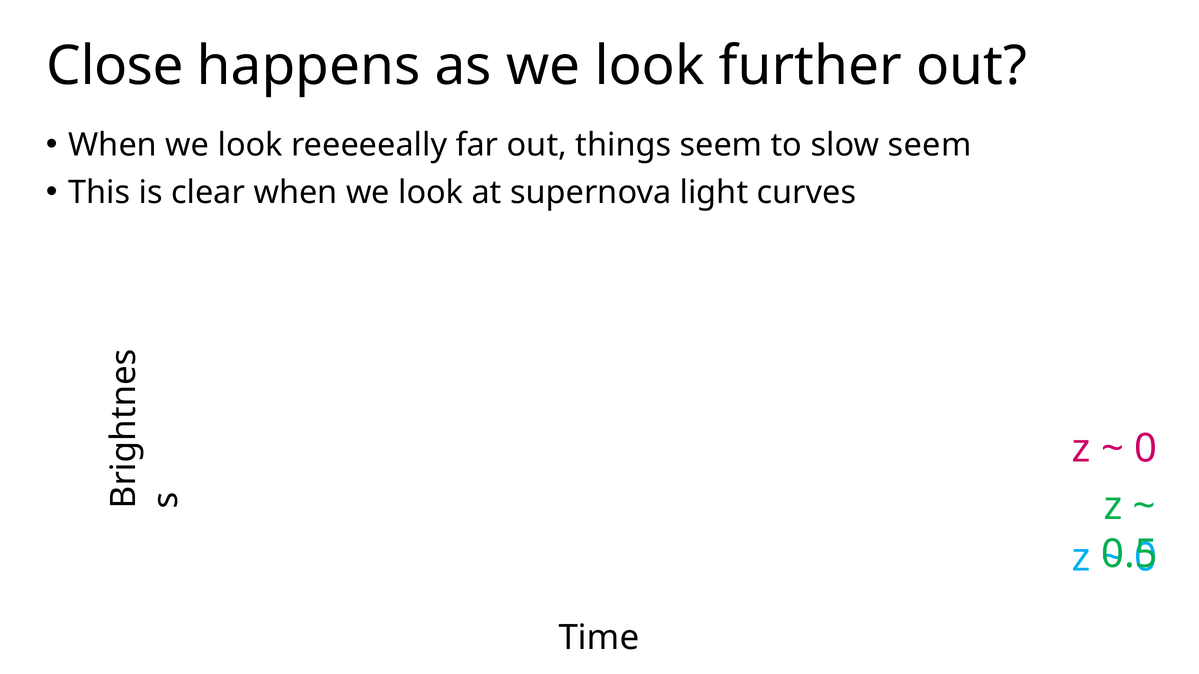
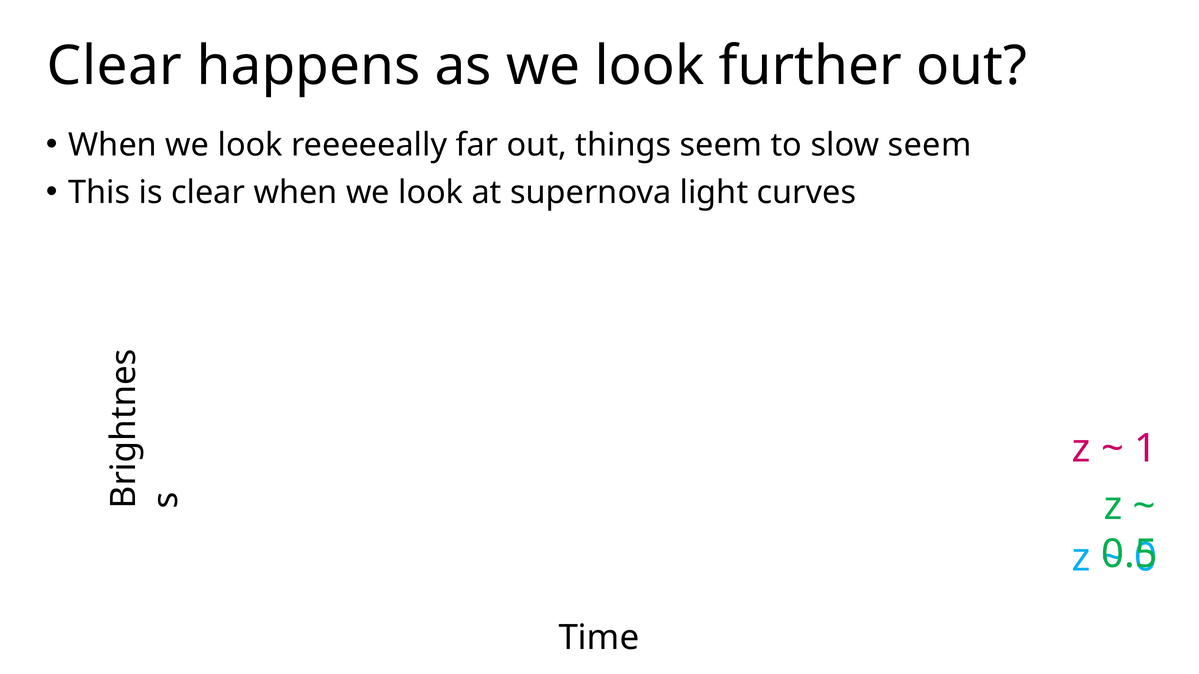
Close at (115, 66): Close -> Clear
0 at (1146, 449): 0 -> 1
